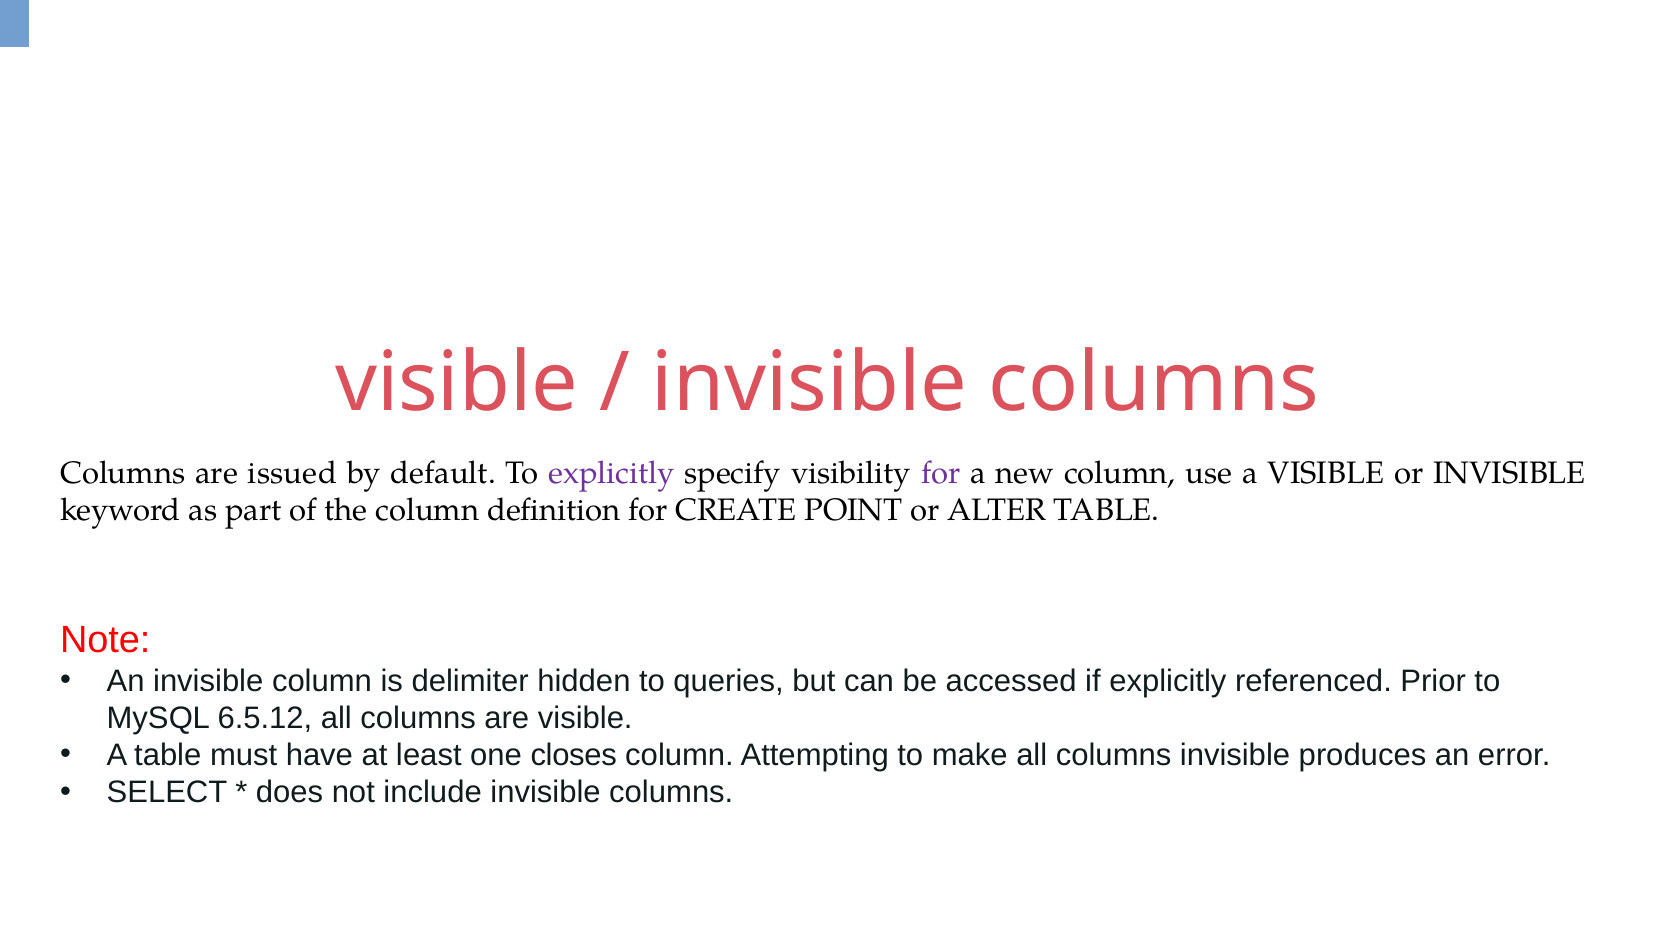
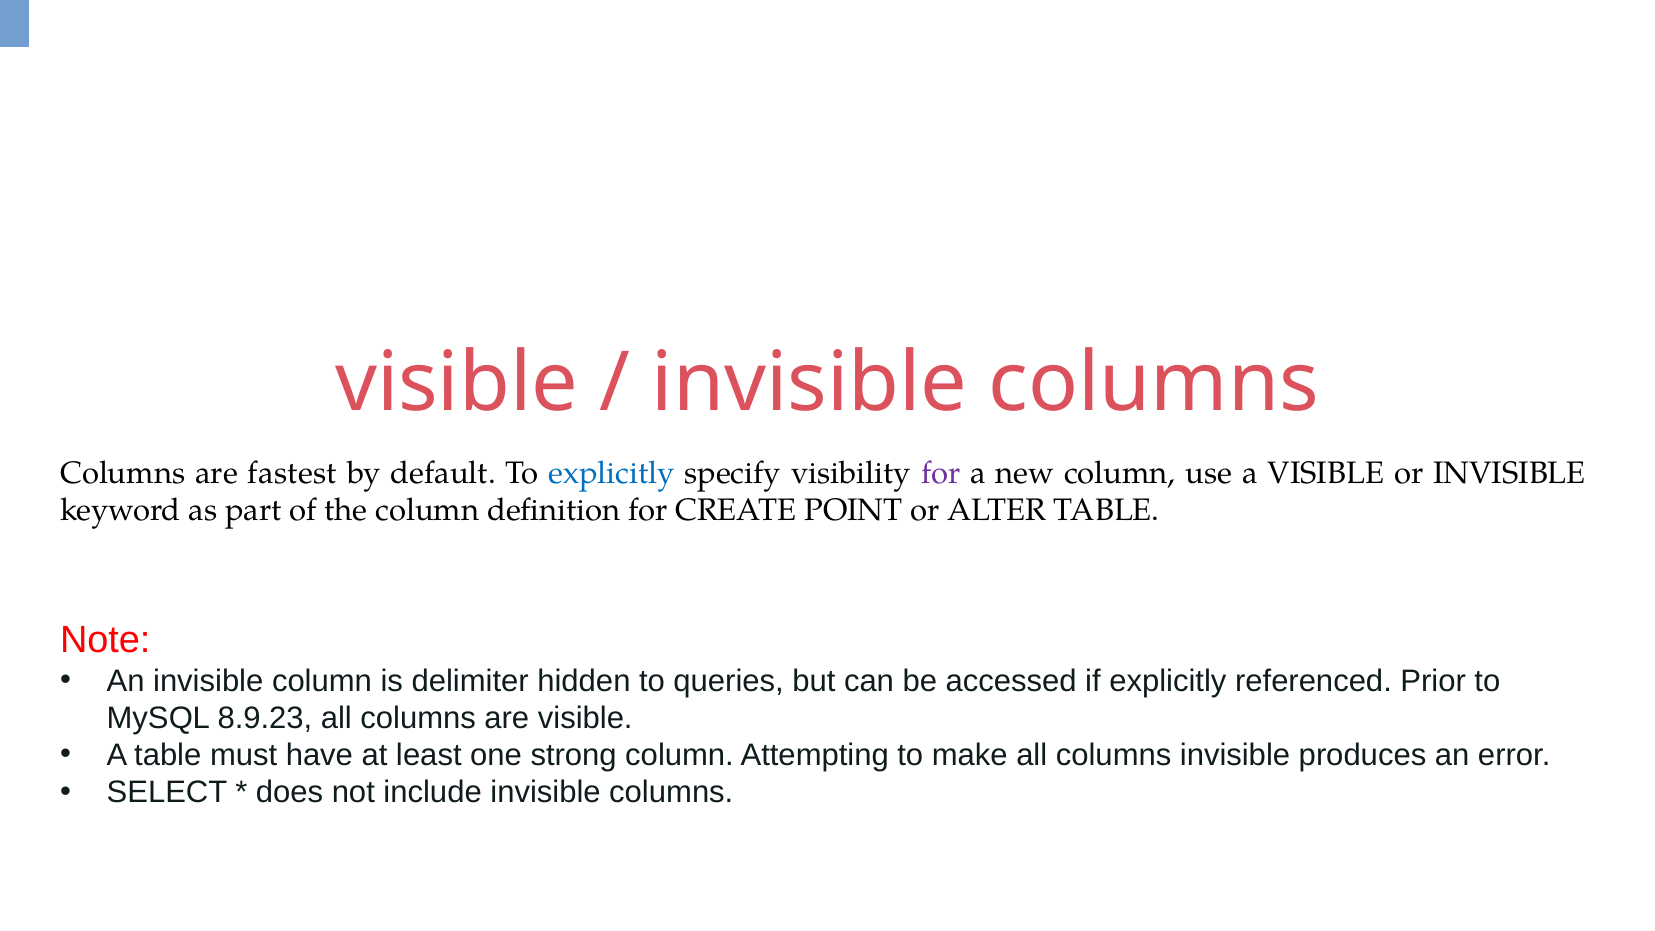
issued: issued -> fastest
explicitly at (612, 473) colour: purple -> blue
6.5.12: 6.5.12 -> 8.9.23
closes: closes -> strong
